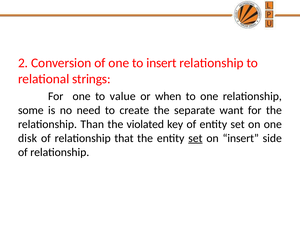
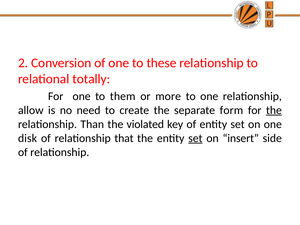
to insert: insert -> these
strings: strings -> totally
value: value -> them
when: when -> more
some: some -> allow
want: want -> form
the at (274, 110) underline: none -> present
